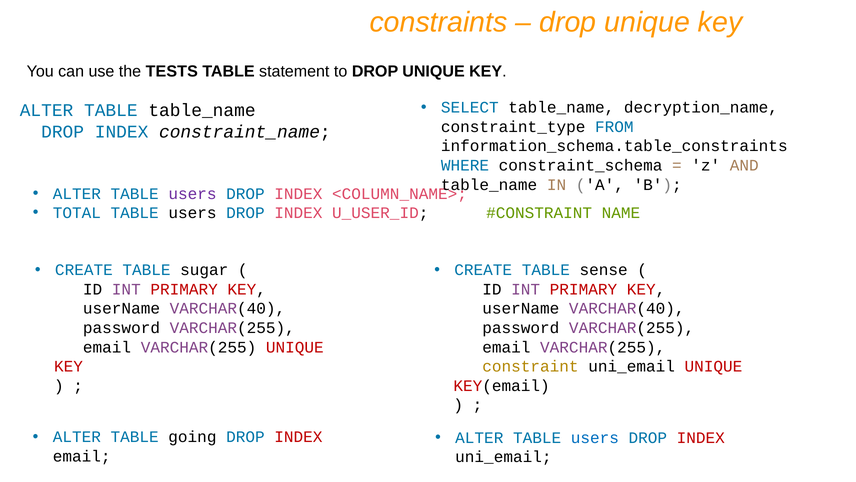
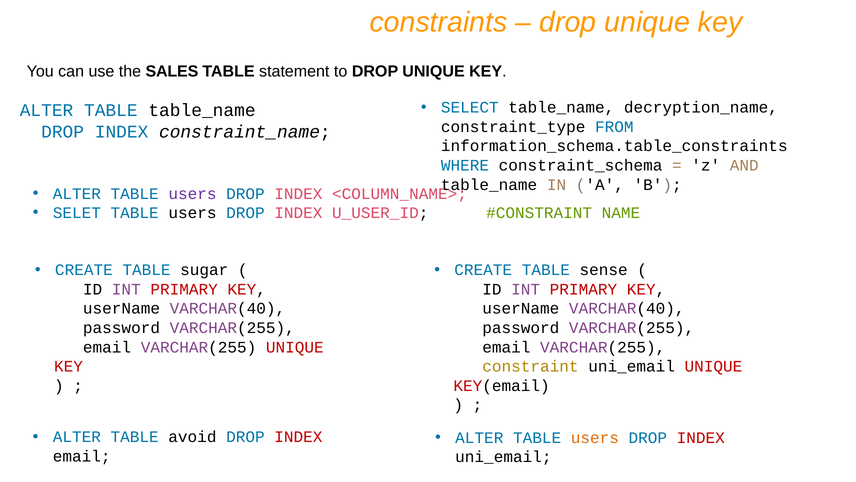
TESTS: TESTS -> SALES
TOTAL: TOTAL -> SELET
going: going -> avoid
users at (595, 437) colour: blue -> orange
